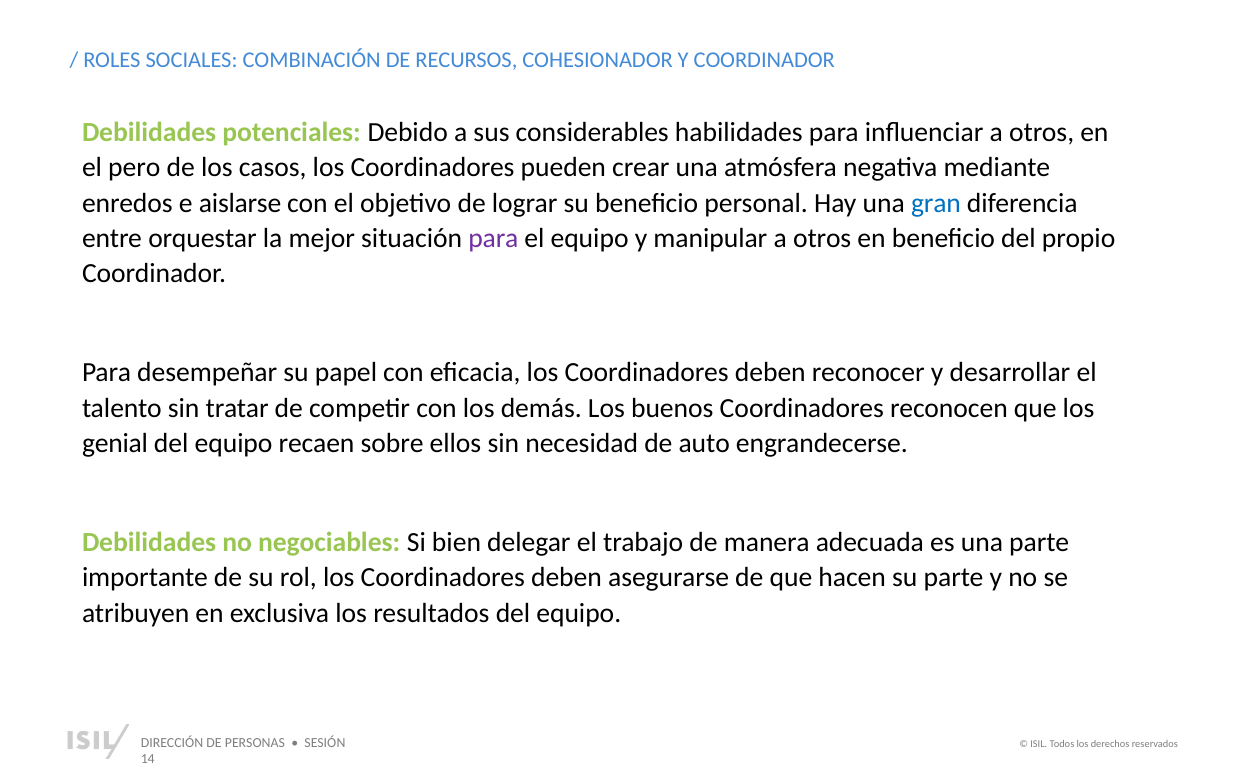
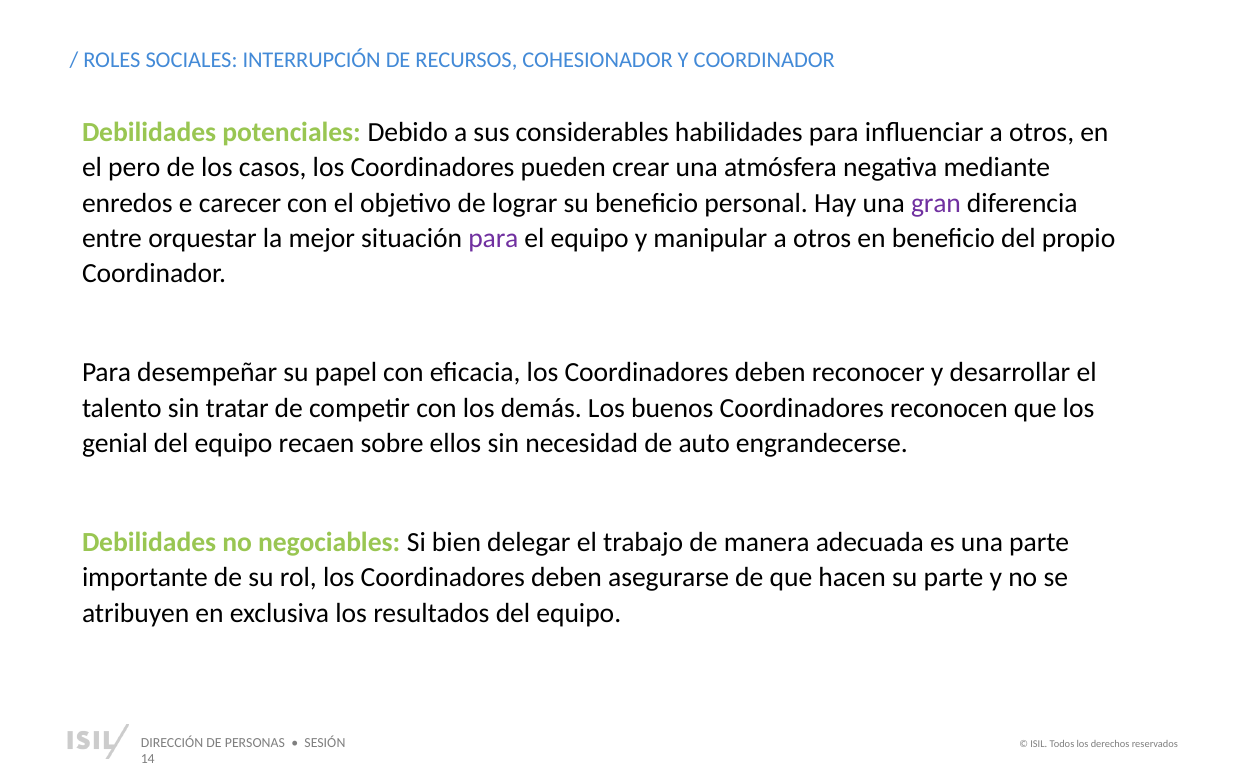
COMBINACIÓN: COMBINACIÓN -> INTERRUPCIÓN
aislarse: aislarse -> carecer
gran colour: blue -> purple
